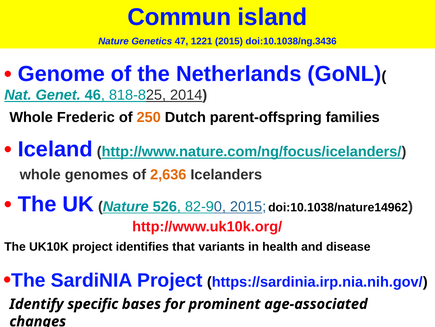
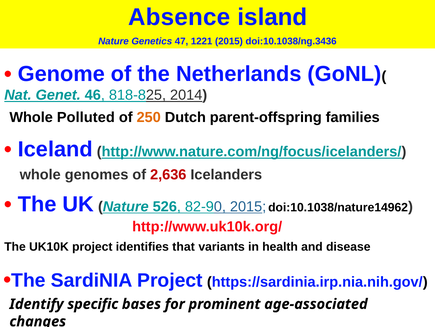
Commun: Commun -> Absence
Frederic: Frederic -> Polluted
2,636 colour: orange -> red
